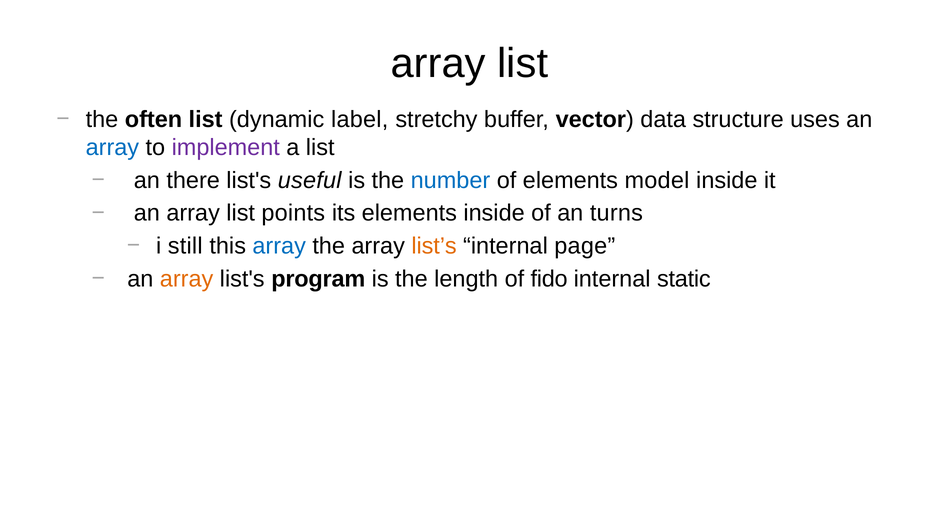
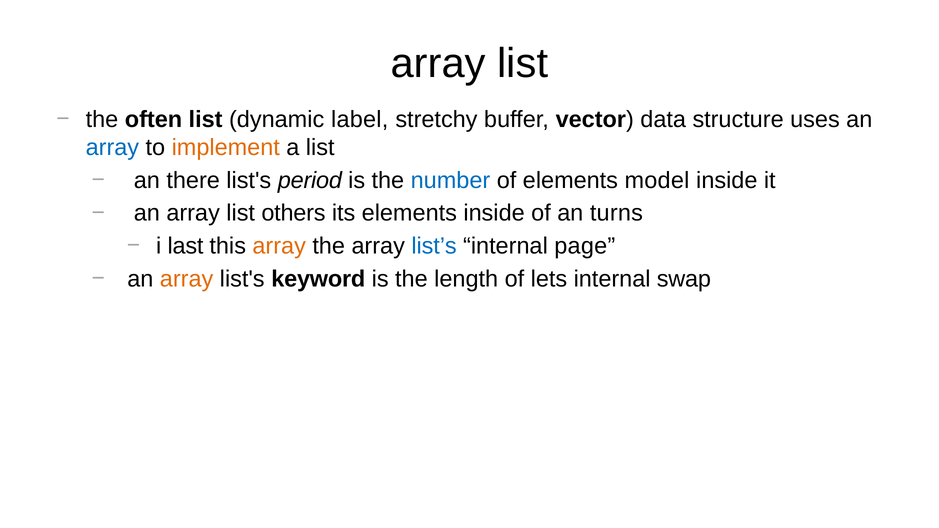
implement colour: purple -> orange
useful: useful -> period
points: points -> others
still: still -> last
array at (279, 246) colour: blue -> orange
list’s colour: orange -> blue
program: program -> keyword
fido: fido -> lets
static: static -> swap
